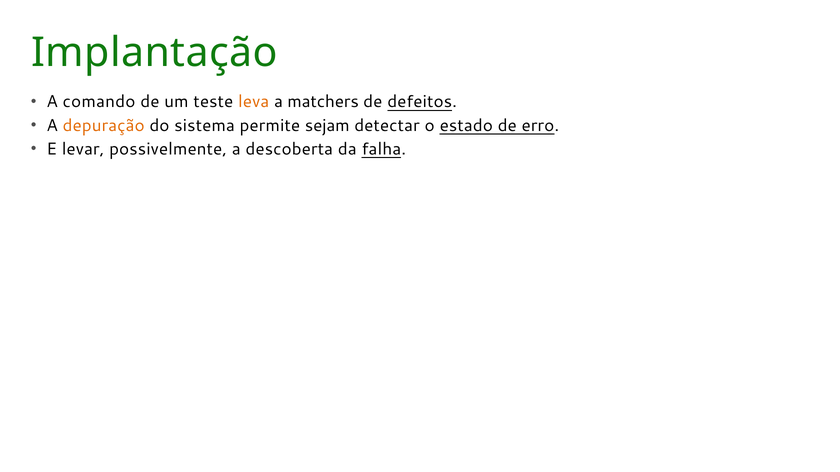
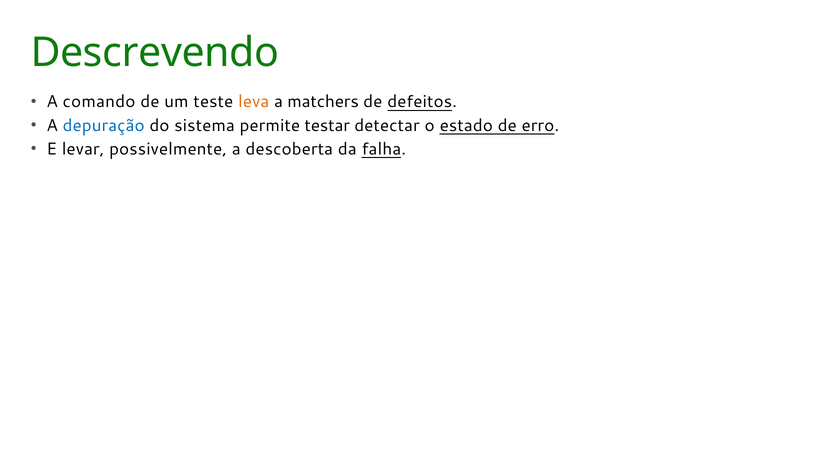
Implantação: Implantação -> Descrevendo
depuração colour: orange -> blue
sejam: sejam -> testar
